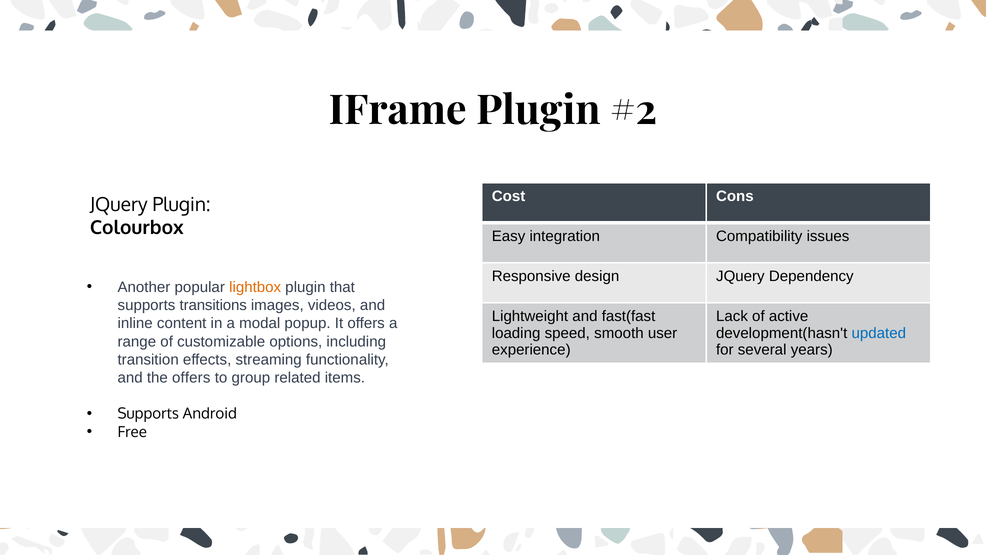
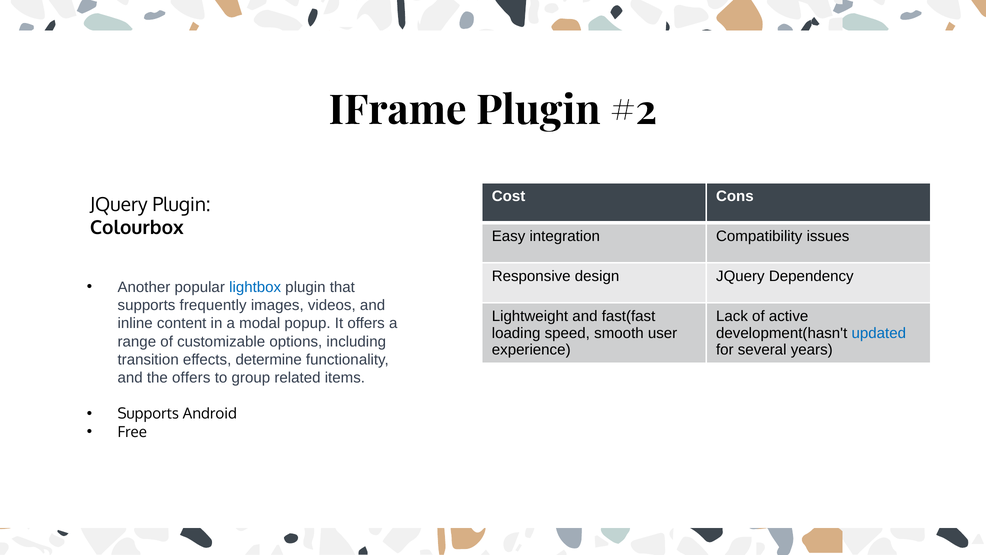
lightbox colour: orange -> blue
transitions: transitions -> frequently
streaming: streaming -> determine
